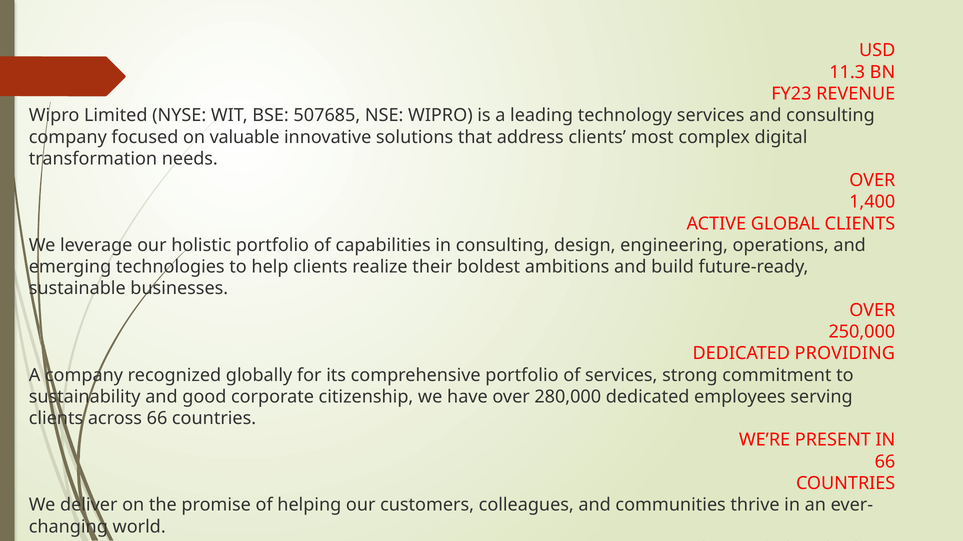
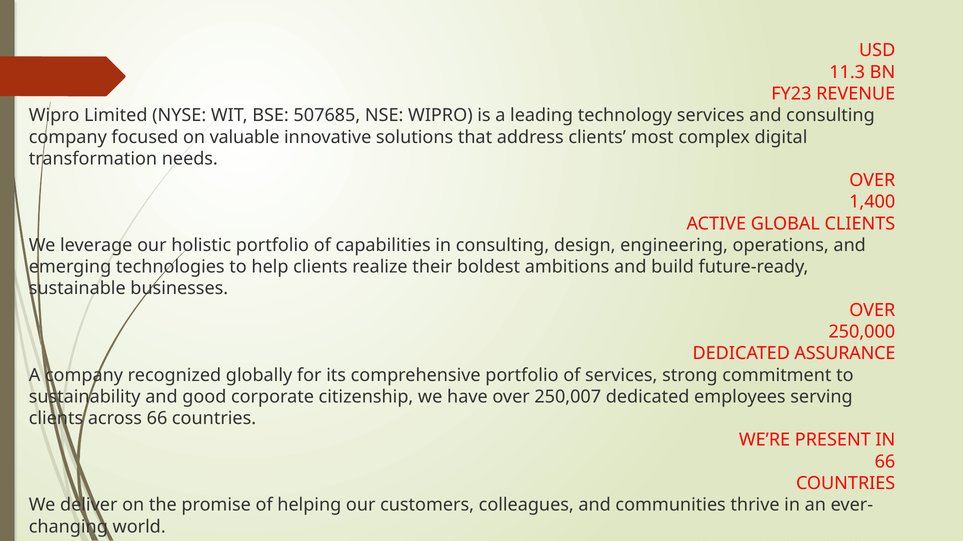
PROVIDING: PROVIDING -> ASSURANCE
280,000: 280,000 -> 250,007
